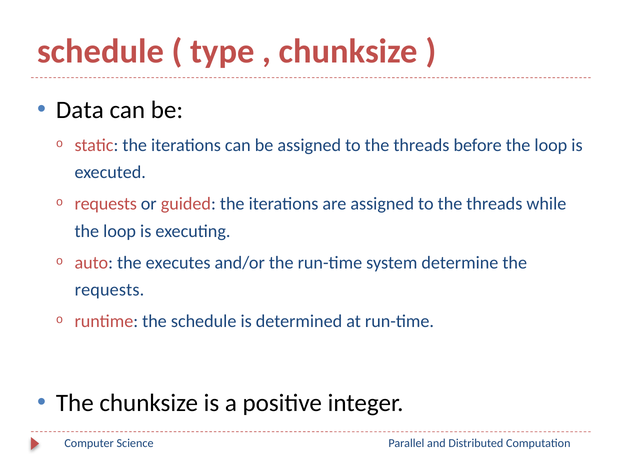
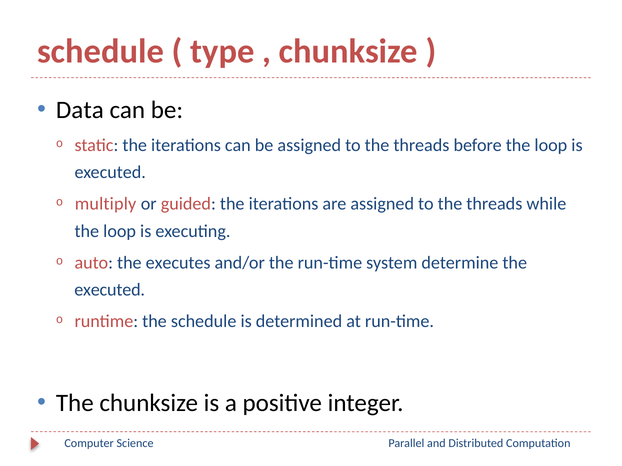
requests at (106, 204): requests -> multiply
requests at (109, 290): requests -> executed
